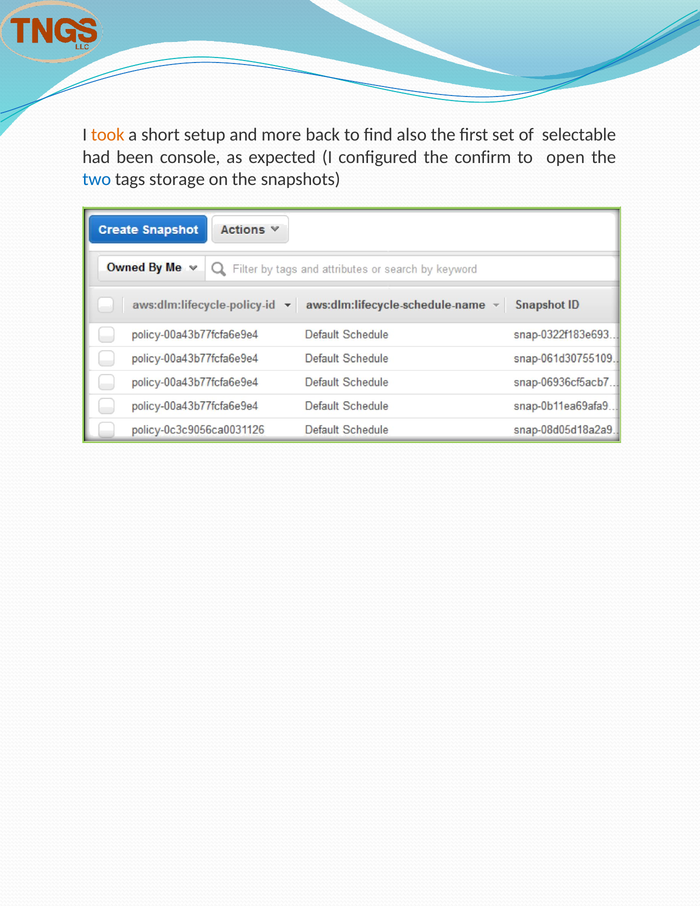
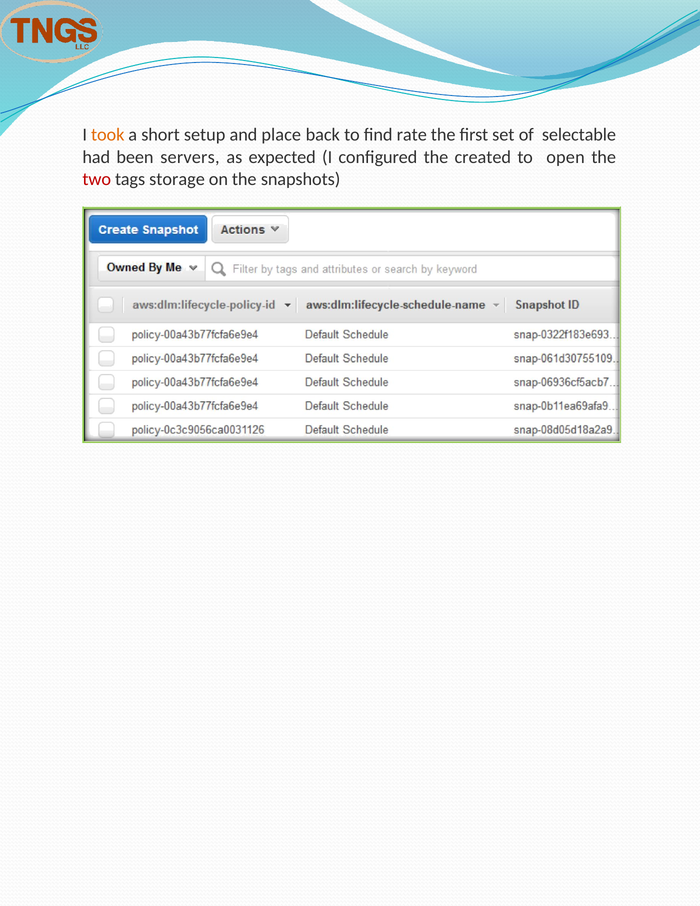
more: more -> place
also: also -> rate
console: console -> servers
confirm: confirm -> created
two colour: blue -> red
